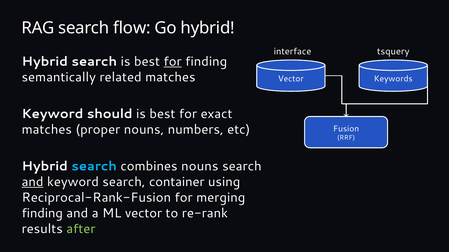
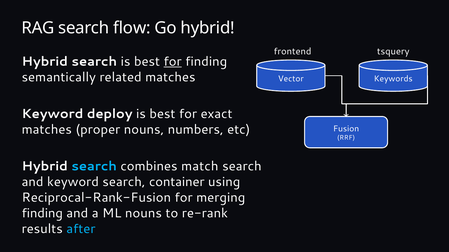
interface: interface -> frontend
should: should -> deploy
combines nouns: nouns -> match
and at (33, 182) underline: present -> none
ML vector: vector -> nouns
after colour: light green -> light blue
